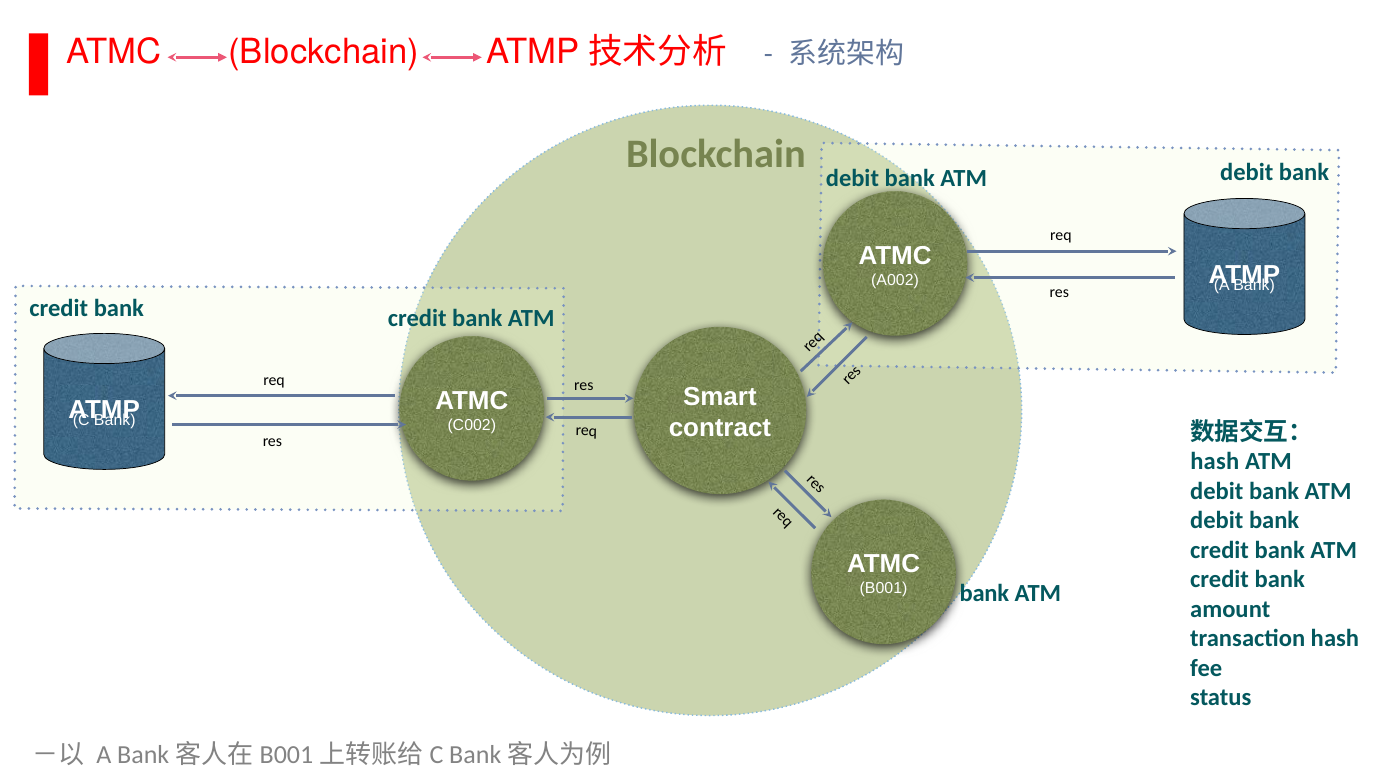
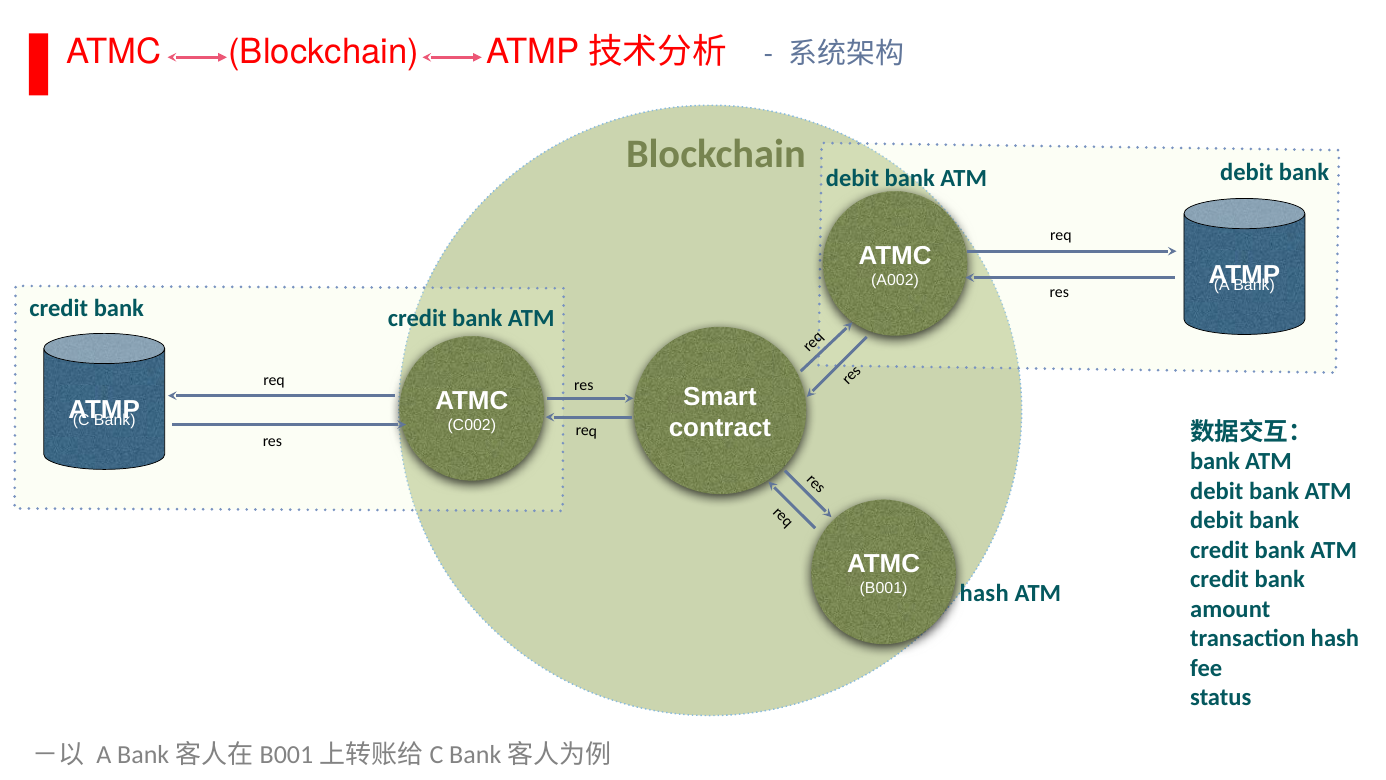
hash at (1215, 461): hash -> bank
bank at (984, 593): bank -> hash
